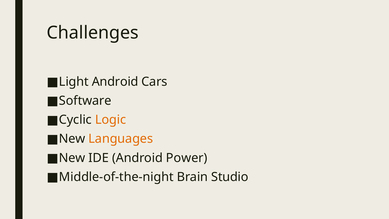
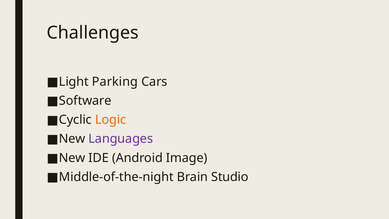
Light Android: Android -> Parking
Languages colour: orange -> purple
Power: Power -> Image
